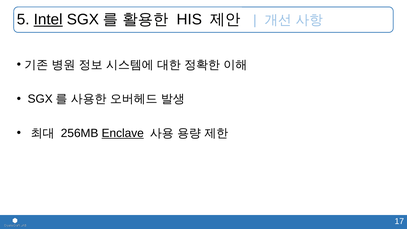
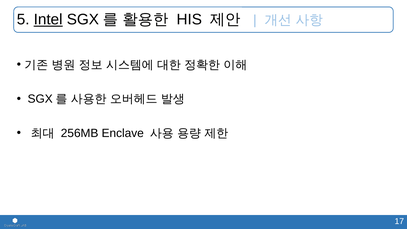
Enclave underline: present -> none
